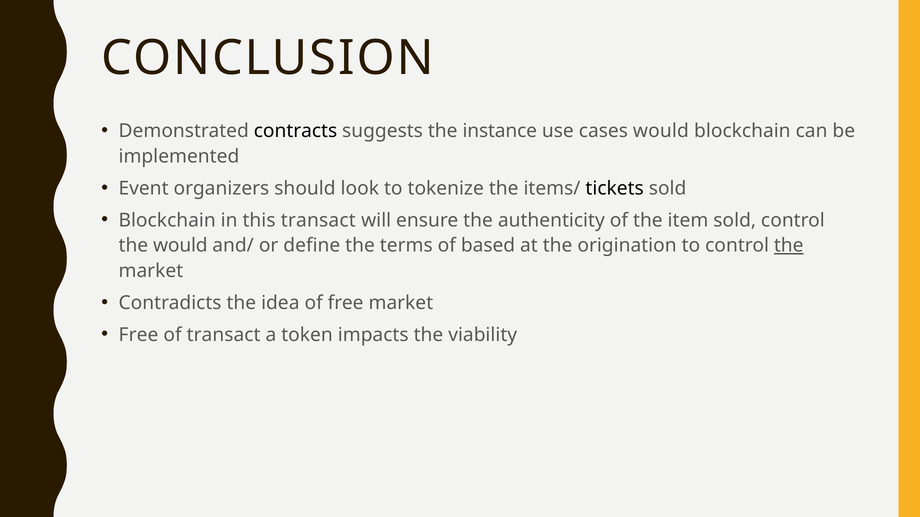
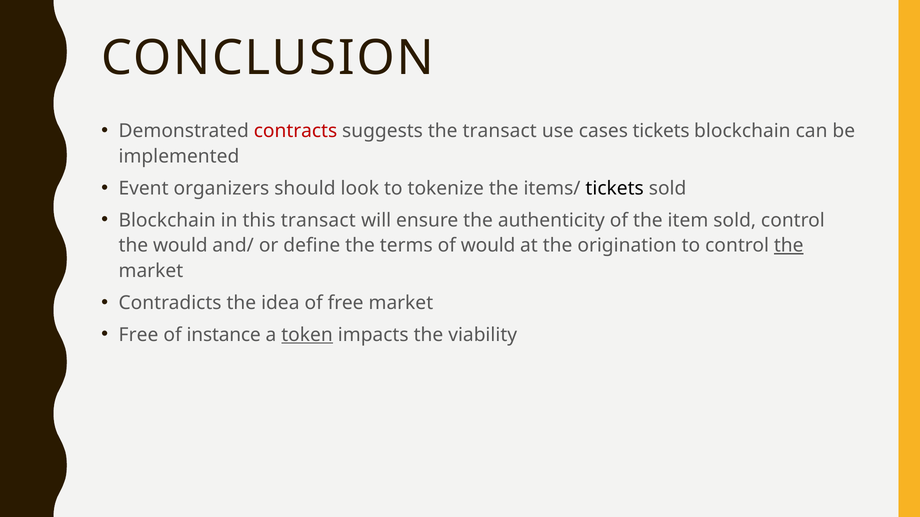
contracts colour: black -> red
the instance: instance -> transact
cases would: would -> tickets
of based: based -> would
of transact: transact -> instance
token underline: none -> present
